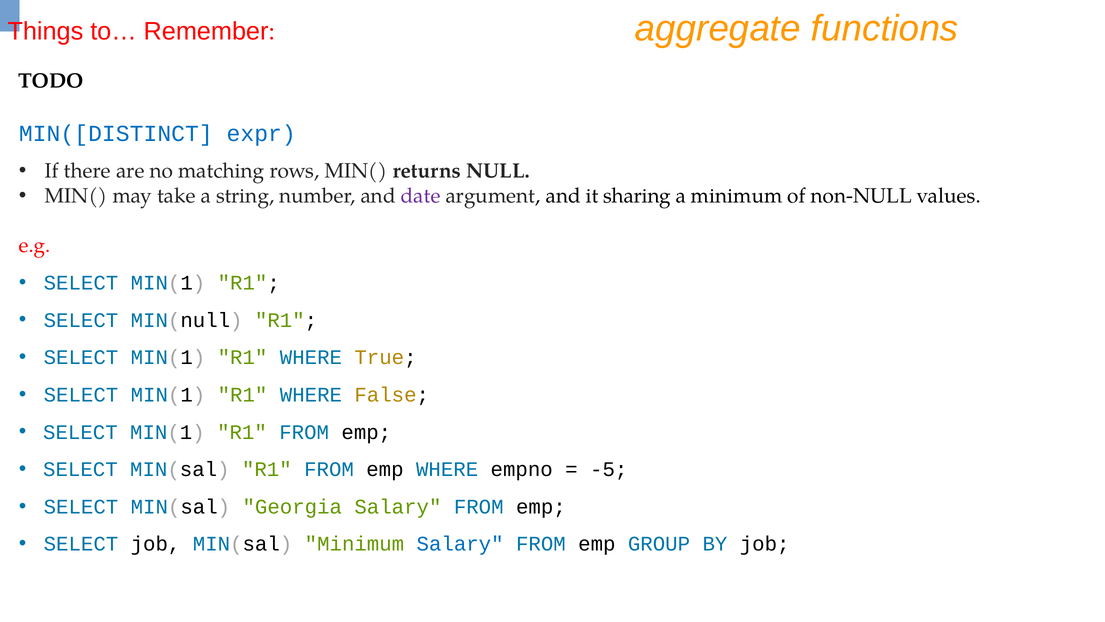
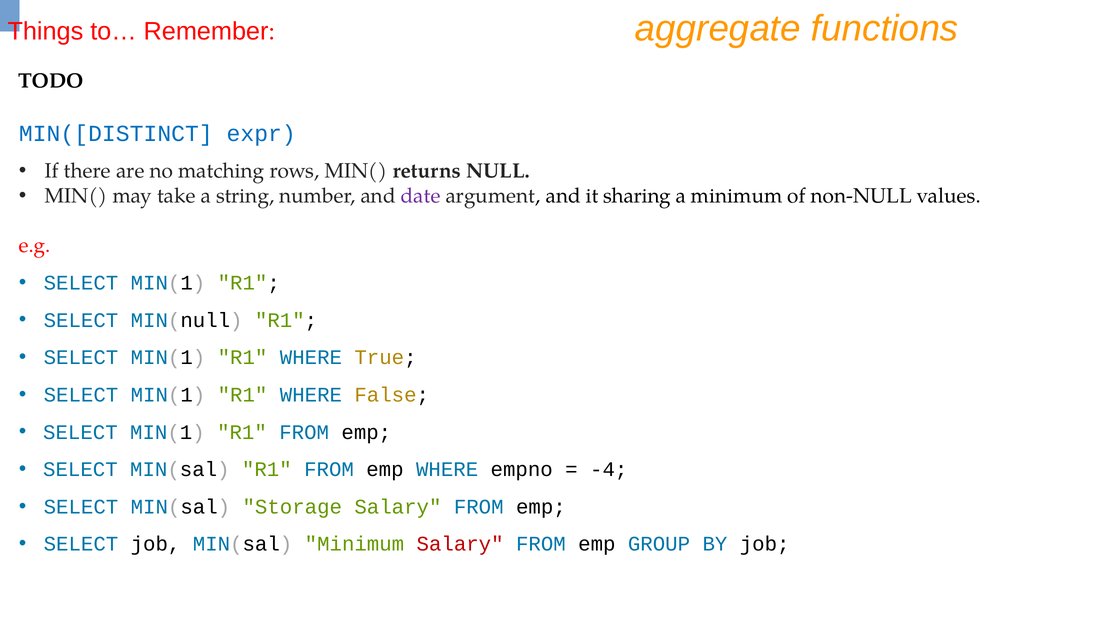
-5: -5 -> -4
Georgia: Georgia -> Storage
Salary at (460, 544) colour: blue -> red
